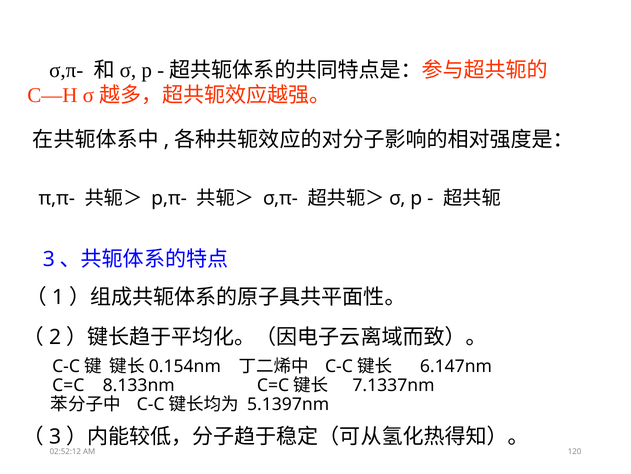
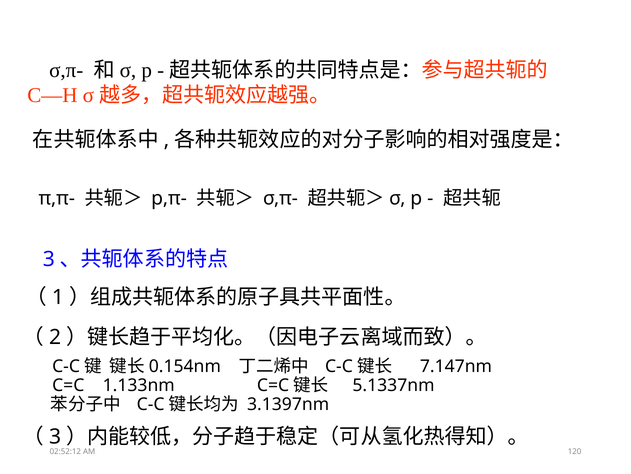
6.147nm: 6.147nm -> 7.147nm
8.133nm: 8.133nm -> 1.133nm
7.1337nm: 7.1337nm -> 5.1337nm
5.1397nm: 5.1397nm -> 3.1397nm
